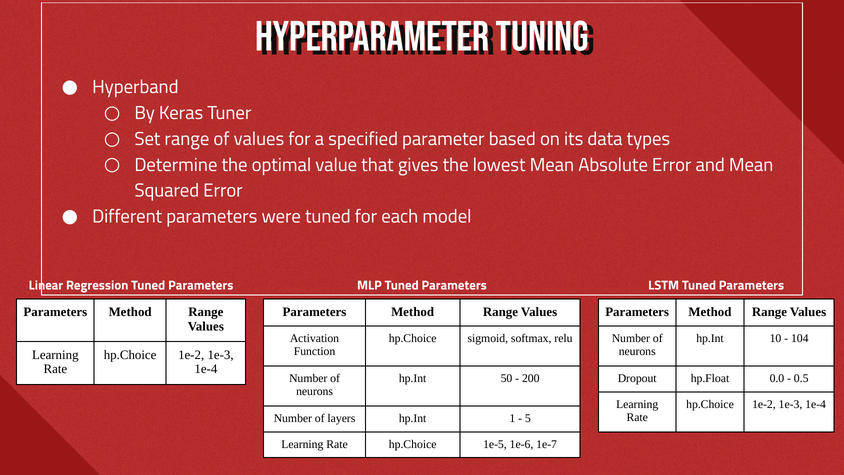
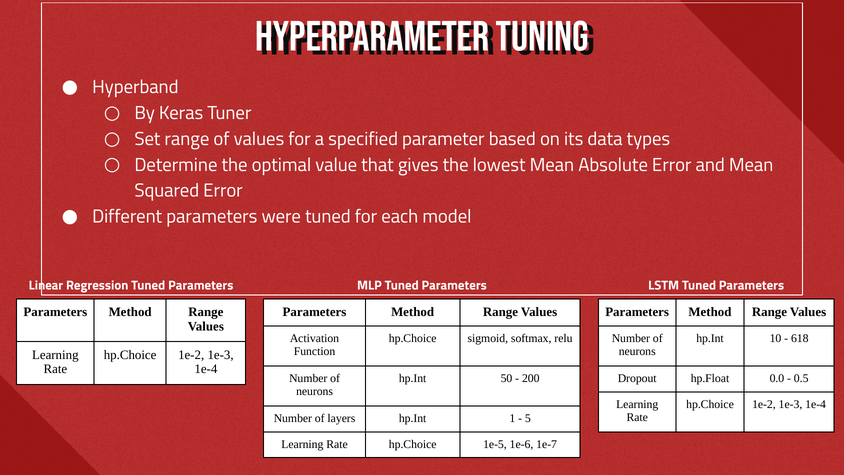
104: 104 -> 618
